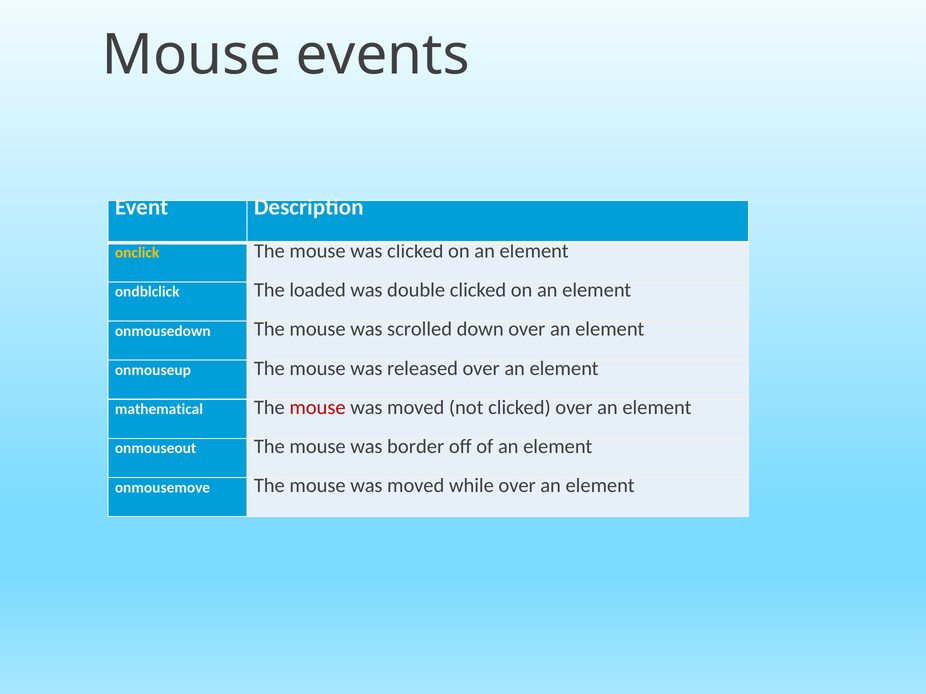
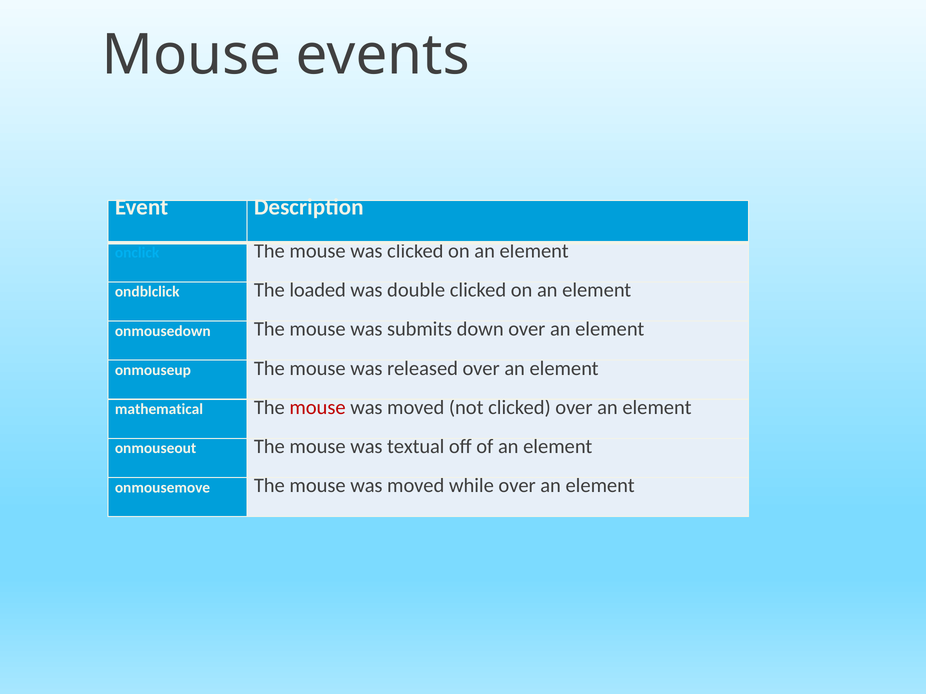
onclick colour: yellow -> light blue
scrolled: scrolled -> submits
border: border -> textual
